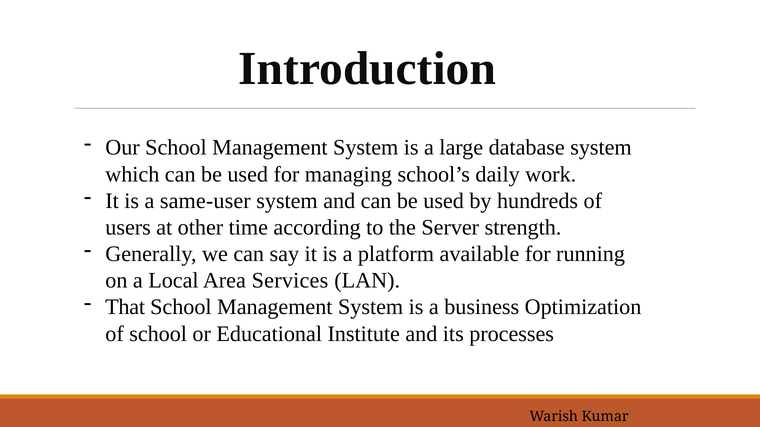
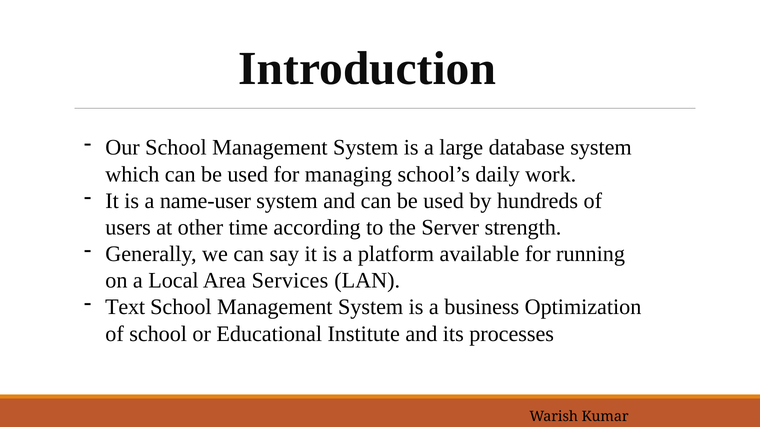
same-user: same-user -> name-user
That: That -> Text
